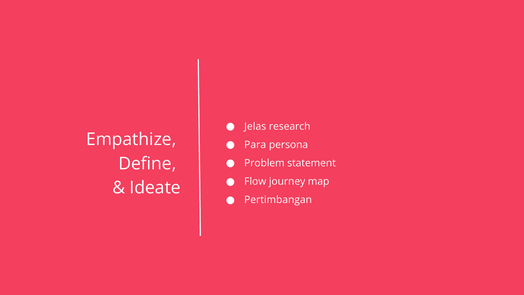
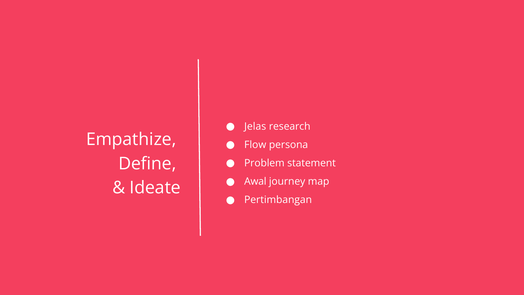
Para: Para -> Flow
Flow: Flow -> Awal
